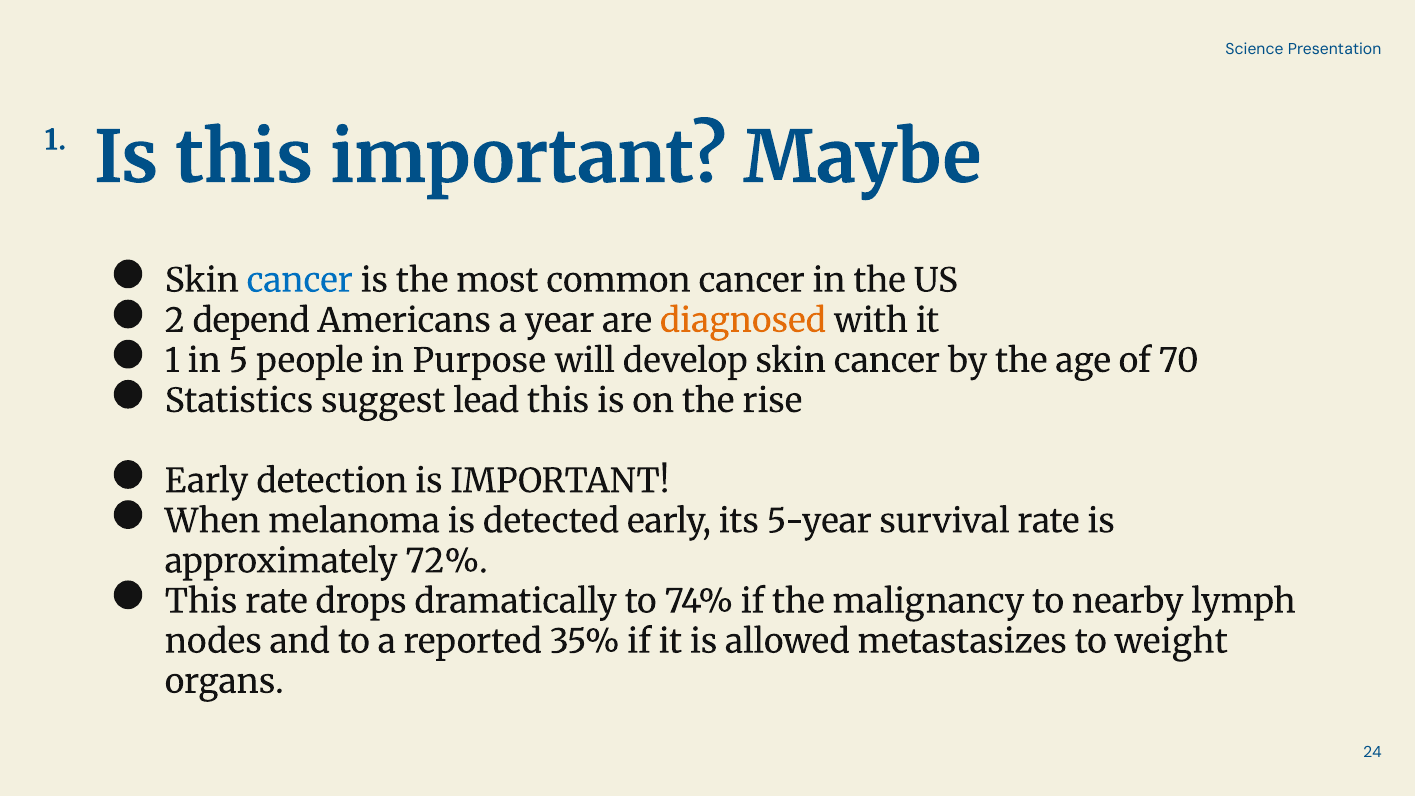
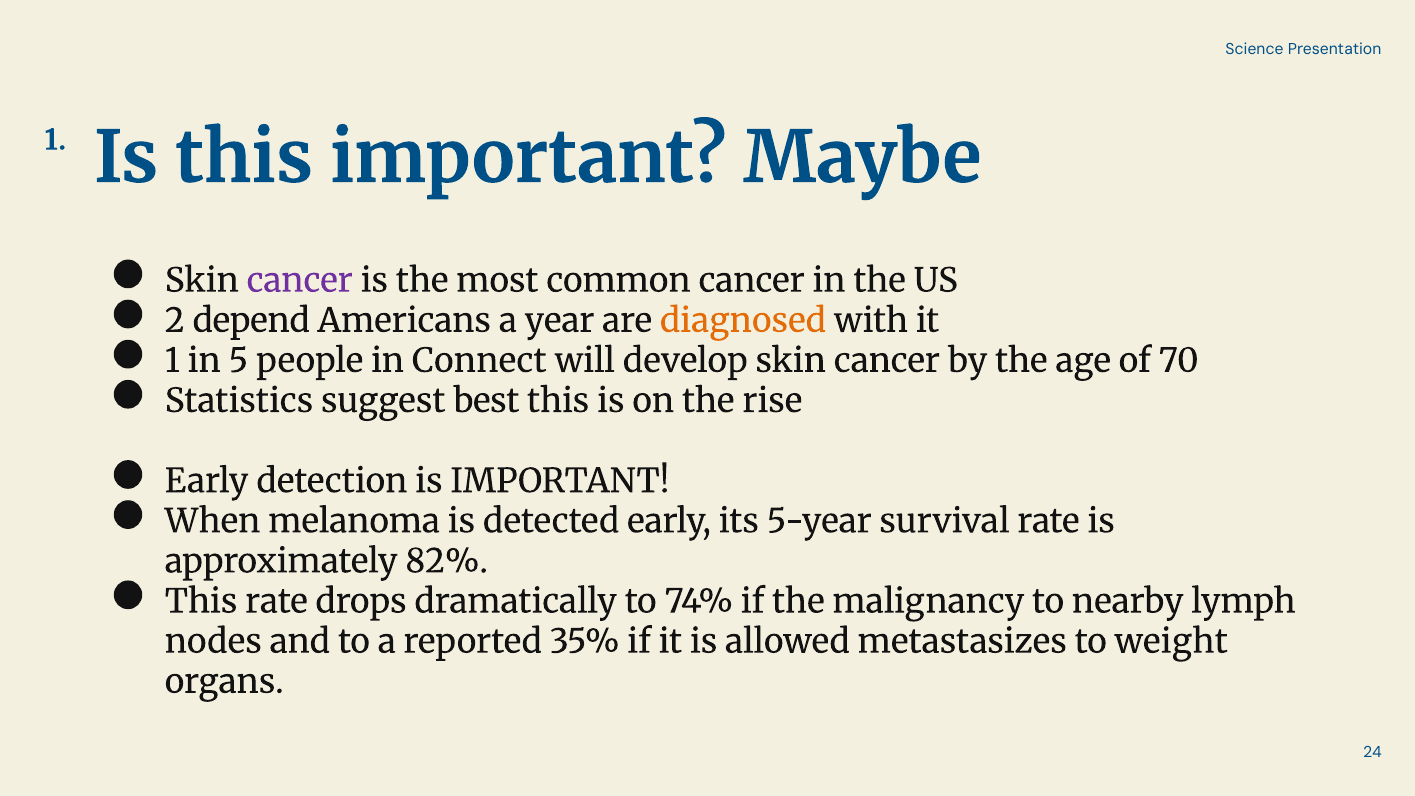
cancer at (300, 281) colour: blue -> purple
Purpose: Purpose -> Connect
lead: lead -> best
72%: 72% -> 82%
